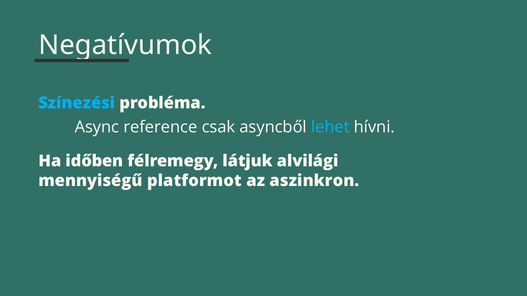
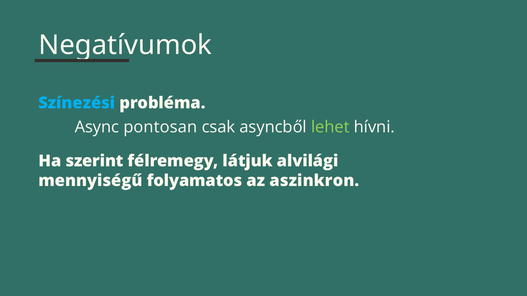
reference: reference -> pontosan
lehet colour: light blue -> light green
időben: időben -> szerint
platformot: platformot -> folyamatos
